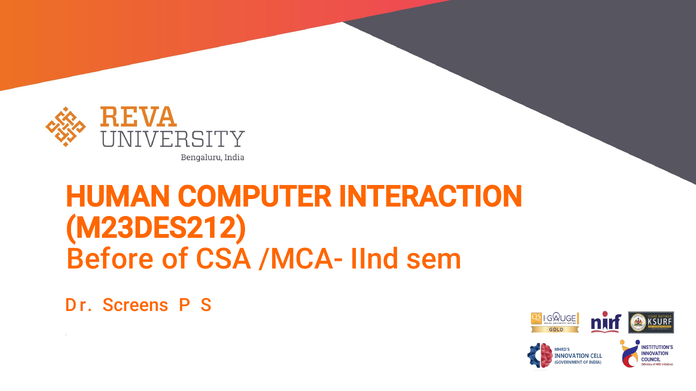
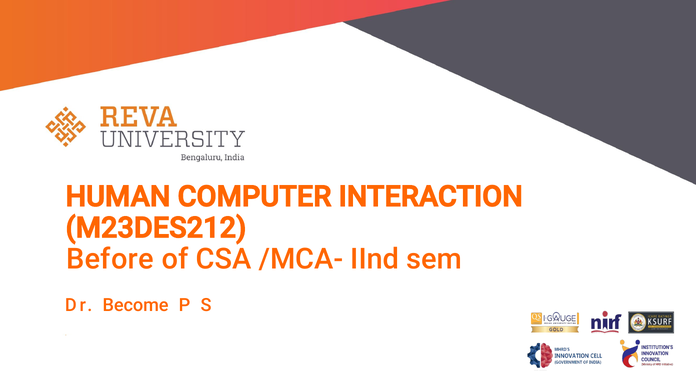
Screens: Screens -> Become
